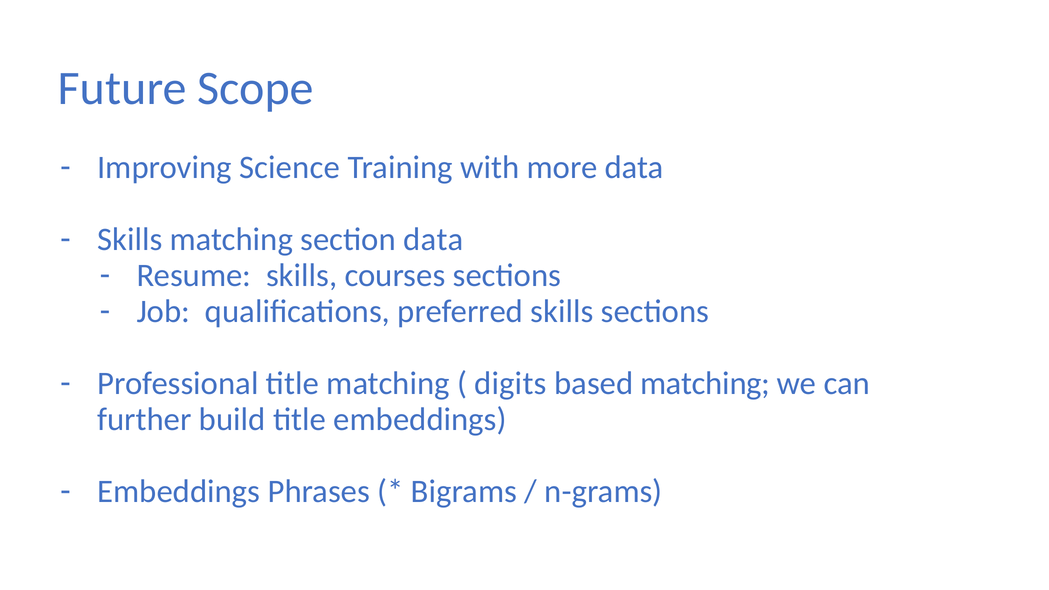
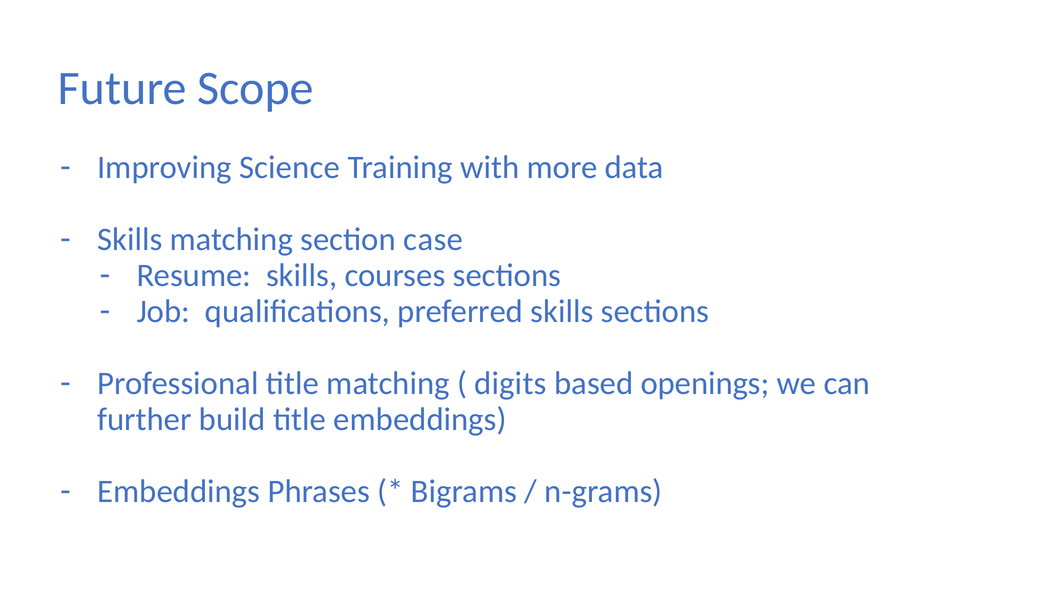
section data: data -> case
based matching: matching -> openings
